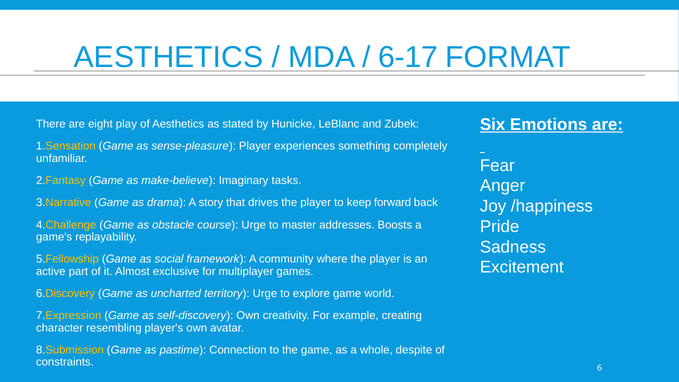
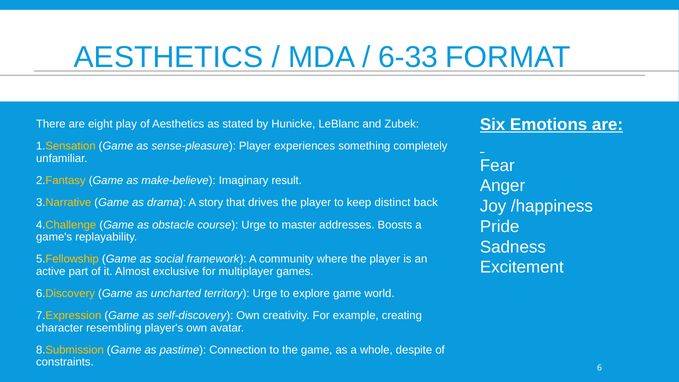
6-17: 6-17 -> 6-33
tasks: tasks -> result
forward: forward -> distinct
